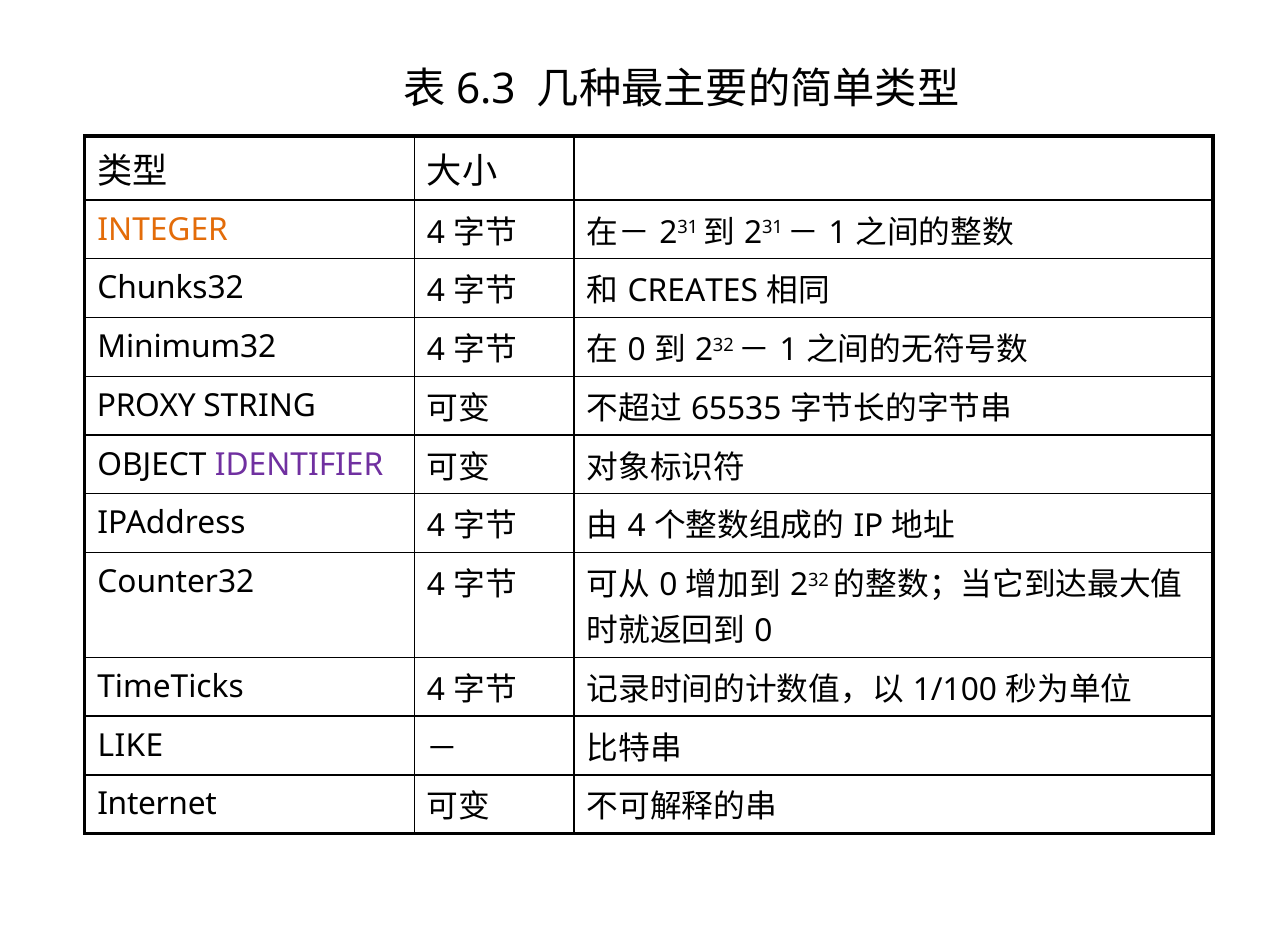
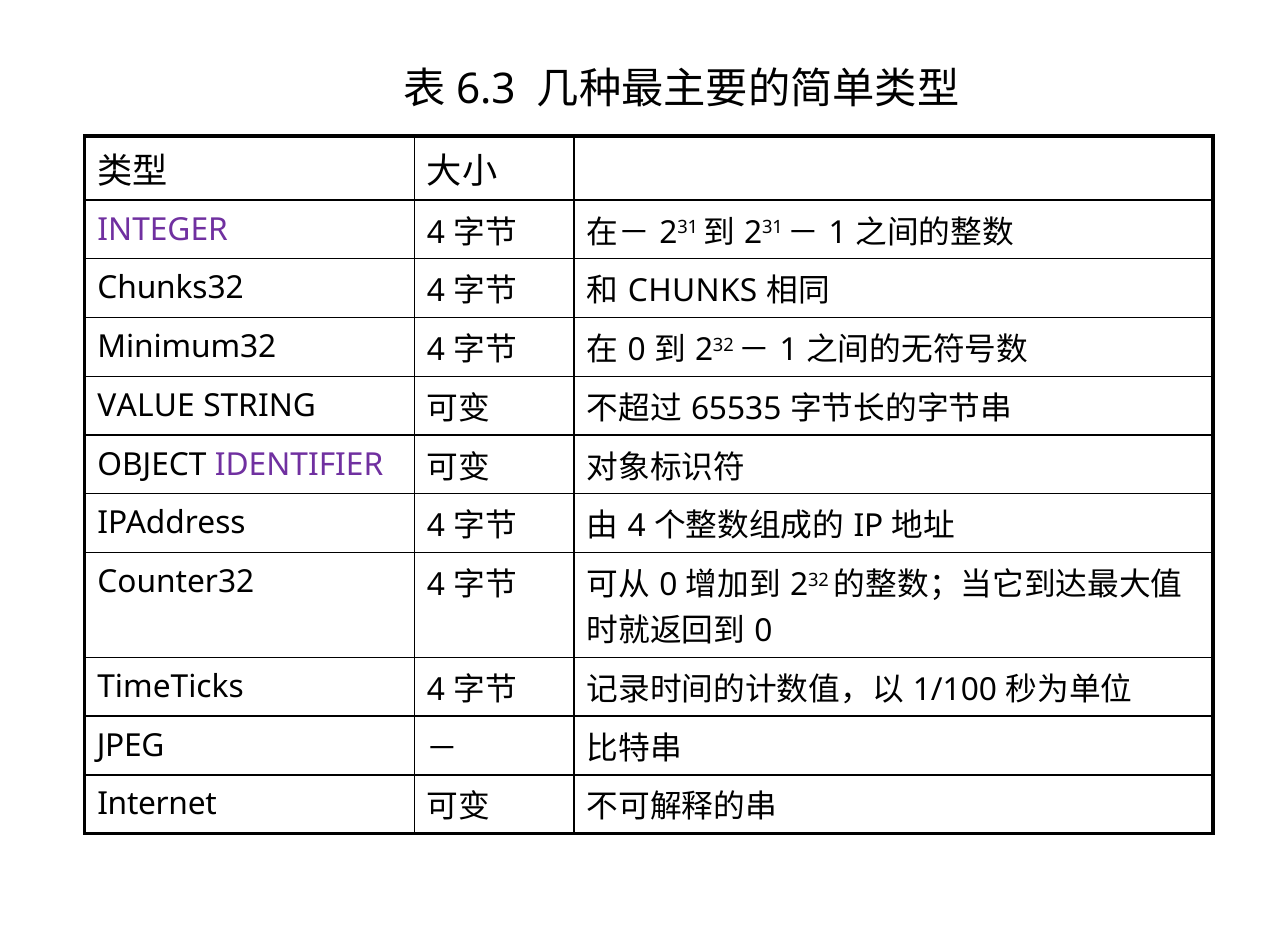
INTEGER colour: orange -> purple
CREATES: CREATES -> CHUNKS
PROXY: PROXY -> VALUE
LIKE: LIKE -> JPEG
